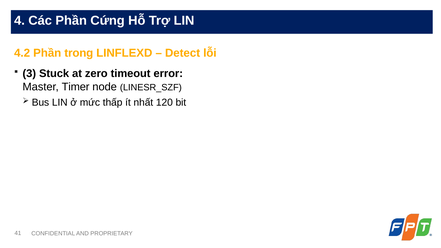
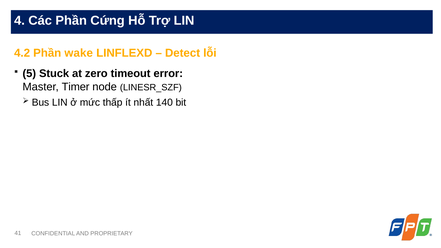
trong: trong -> wake
3: 3 -> 5
120: 120 -> 140
